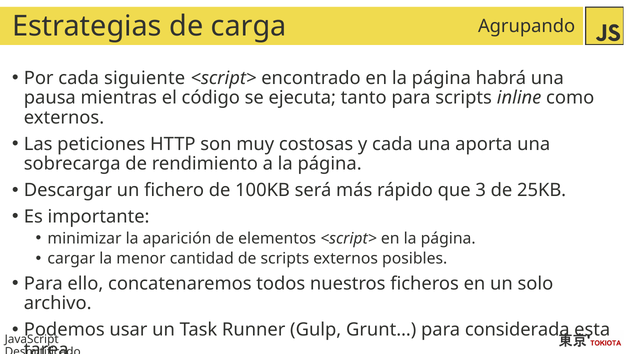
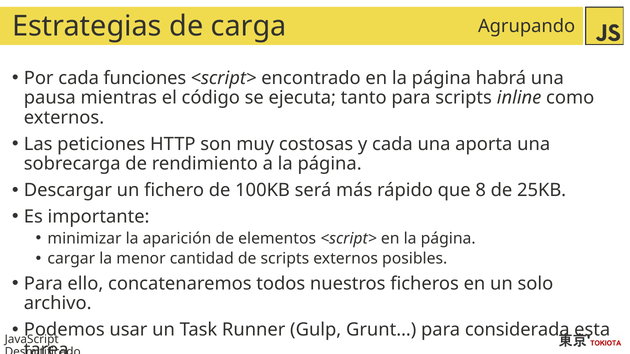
siguiente: siguiente -> funciones
3: 3 -> 8
